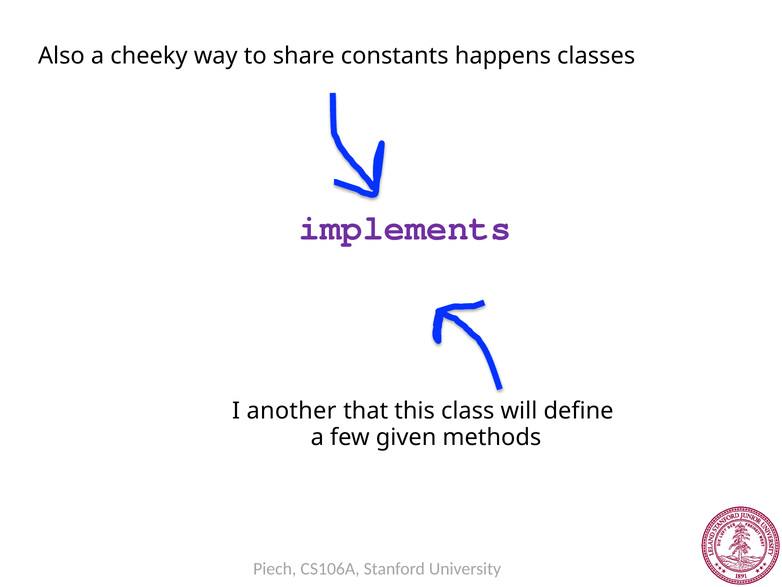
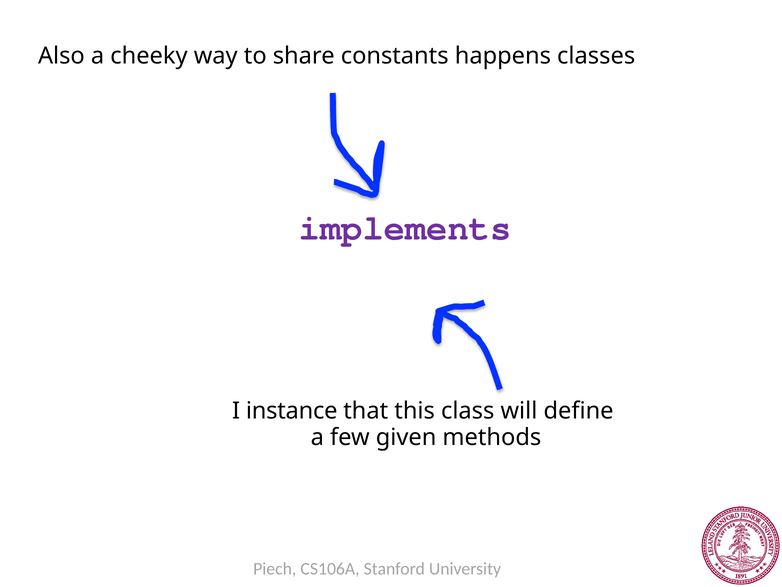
another: another -> instance
